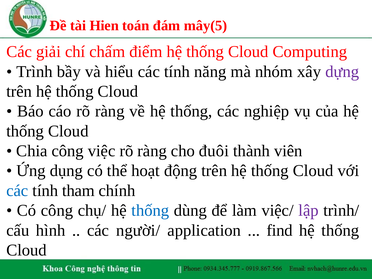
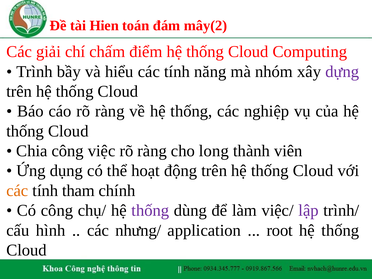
mây(5: mây(5 -> mây(2
đuôi: đuôi -> long
các at (17, 191) colour: blue -> orange
thống at (150, 210) colour: blue -> purple
người/: người/ -> nhưng/
find: find -> root
